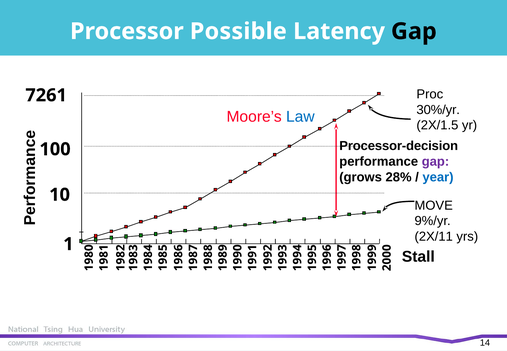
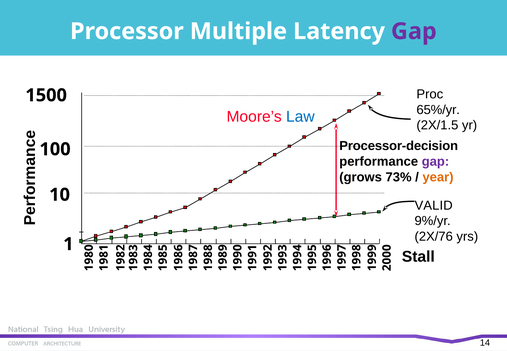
Possible: Possible -> Multiple
Gap at (414, 31) colour: black -> purple
7261: 7261 -> 1500
30%/yr: 30%/yr -> 65%/yr
28%: 28% -> 73%
year colour: blue -> orange
MOVE: MOVE -> VALID
2X/11: 2X/11 -> 2X/76
